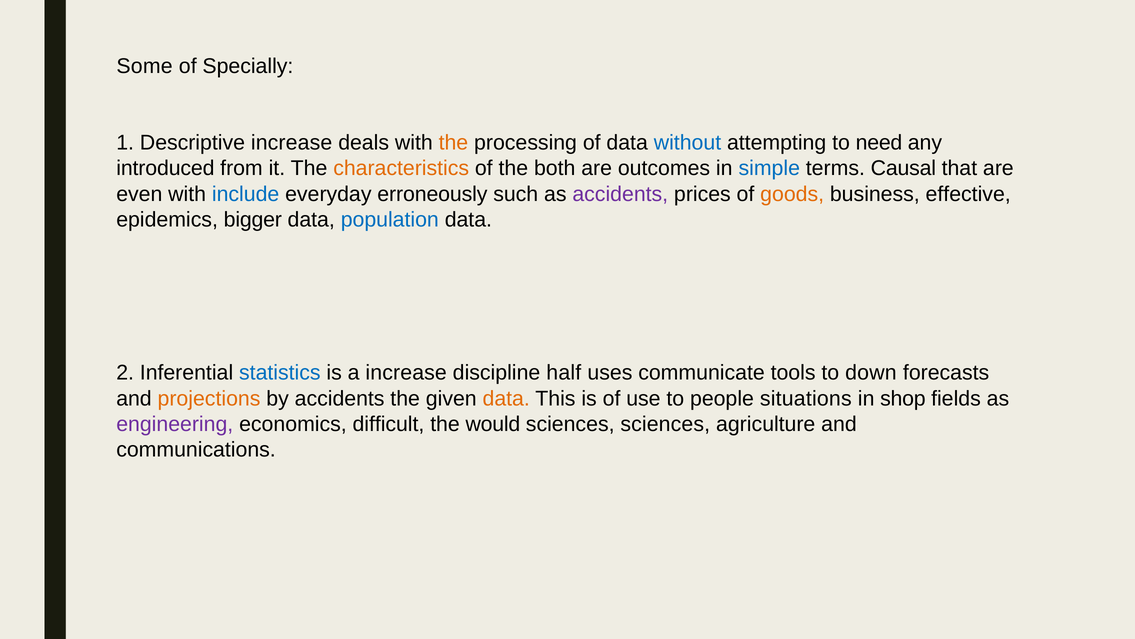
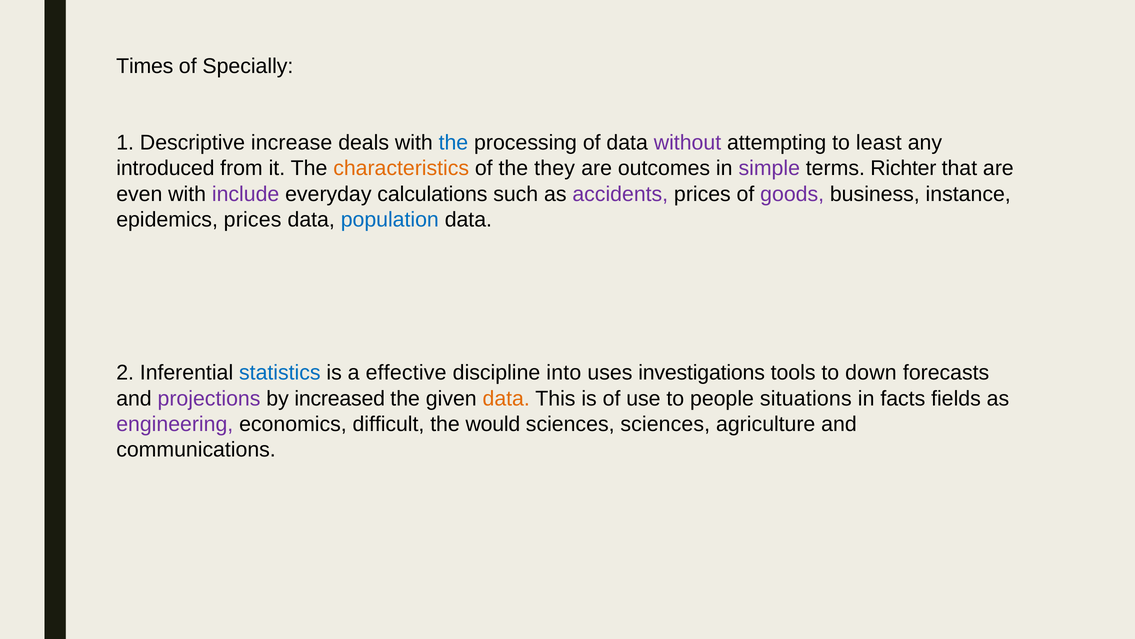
Some: Some -> Times
the at (453, 143) colour: orange -> blue
without colour: blue -> purple
need: need -> least
both: both -> they
simple colour: blue -> purple
Causal: Causal -> Richter
include colour: blue -> purple
erroneously: erroneously -> calculations
goods colour: orange -> purple
effective: effective -> instance
epidemics bigger: bigger -> prices
a increase: increase -> effective
half: half -> into
communicate: communicate -> investigations
projections colour: orange -> purple
by accidents: accidents -> increased
shop: shop -> facts
